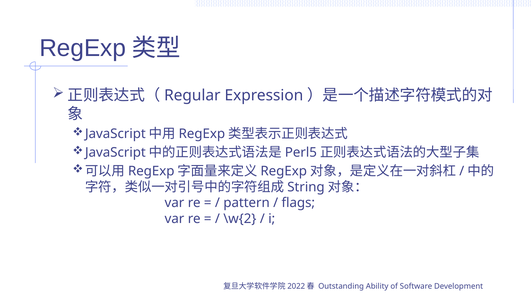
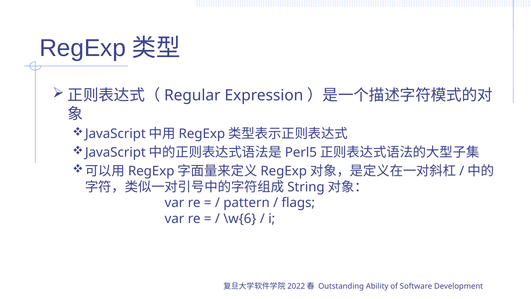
\w{2: \w{2 -> \w{6
